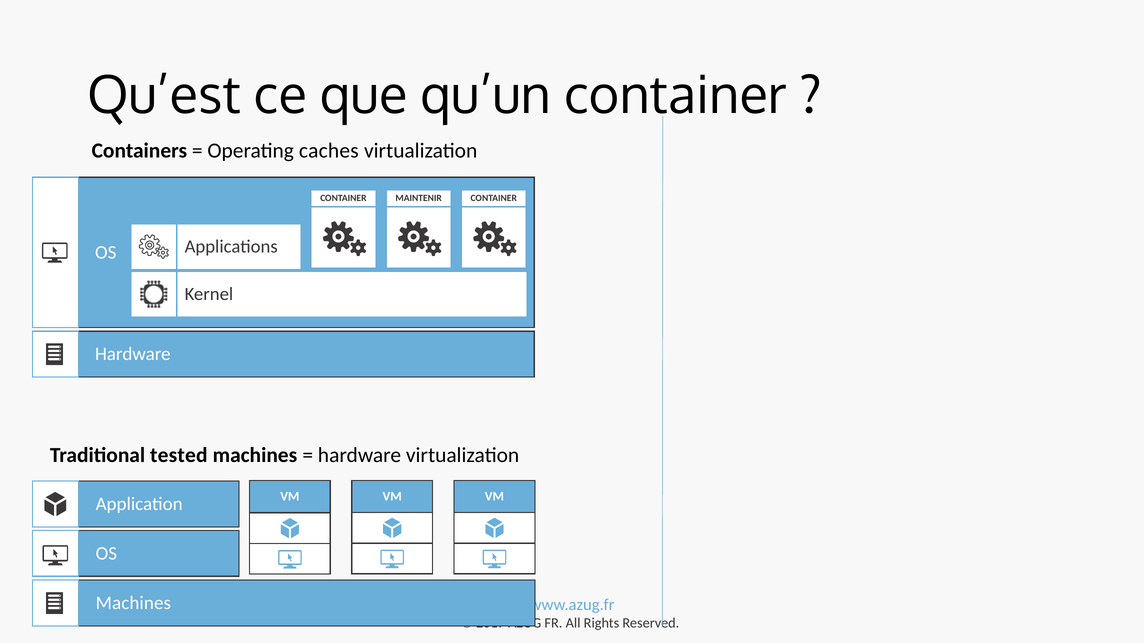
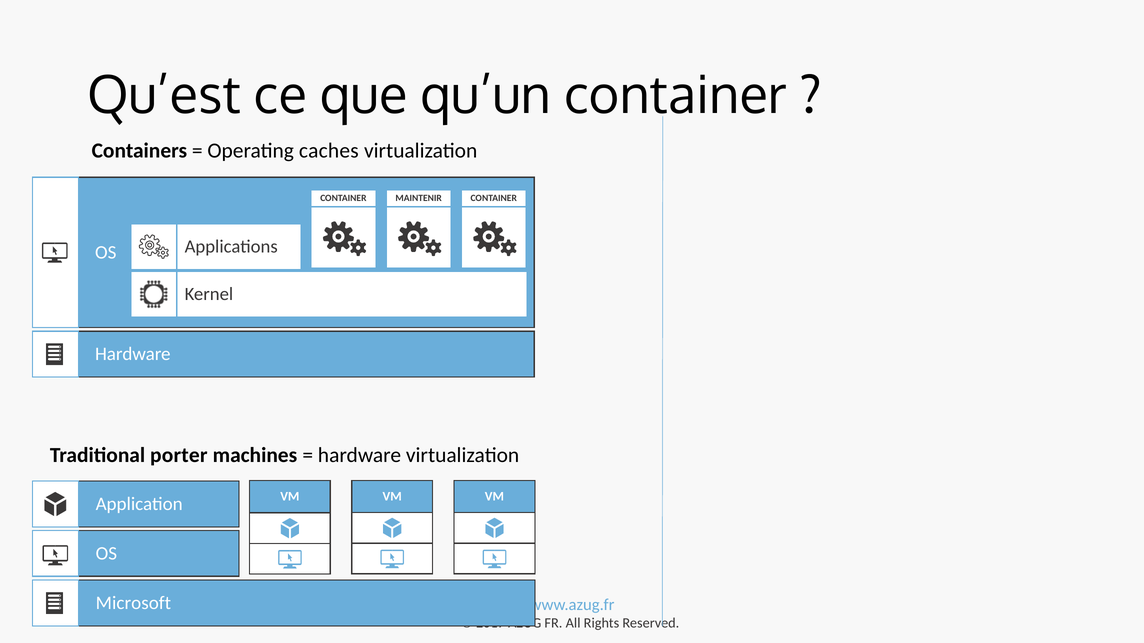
tested: tested -> porter
Machines at (133, 603): Machines -> Microsoft
